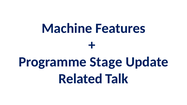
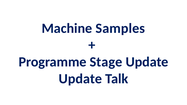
Features: Features -> Samples
Related at (80, 79): Related -> Update
